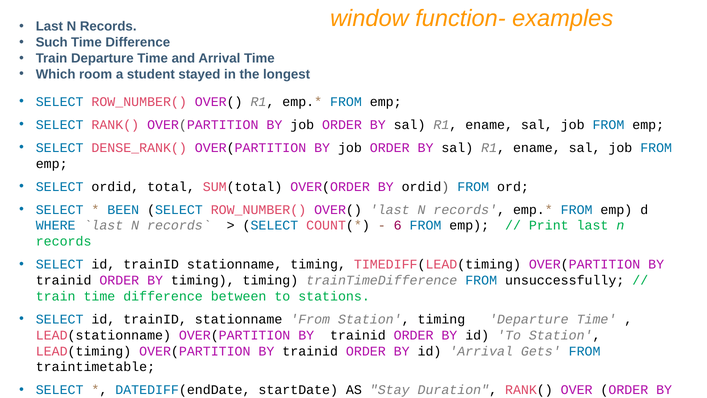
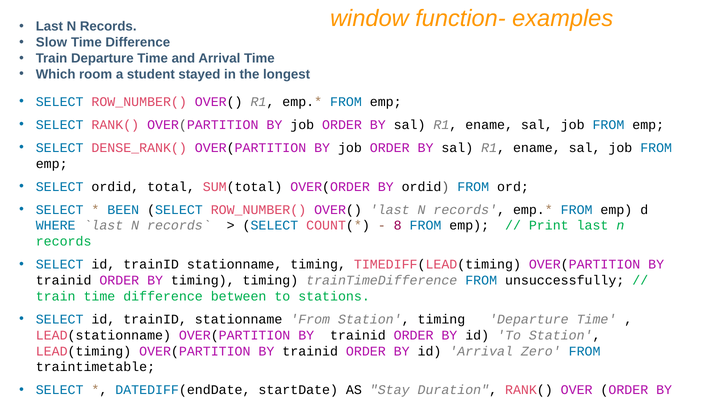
Such: Such -> Slow
6: 6 -> 8
Gets: Gets -> Zero
